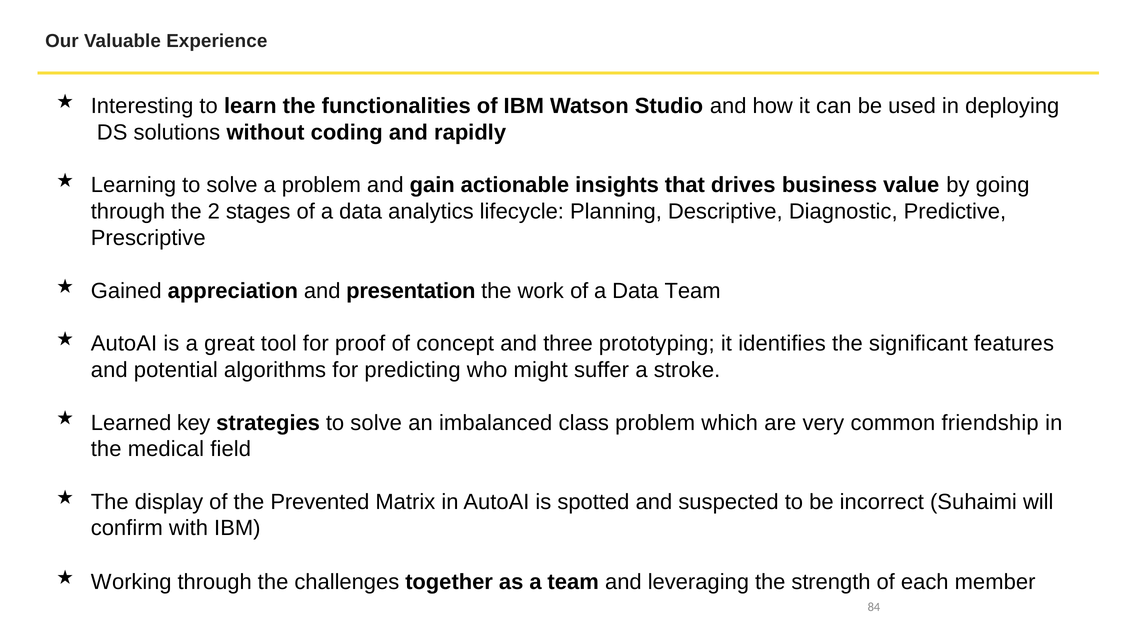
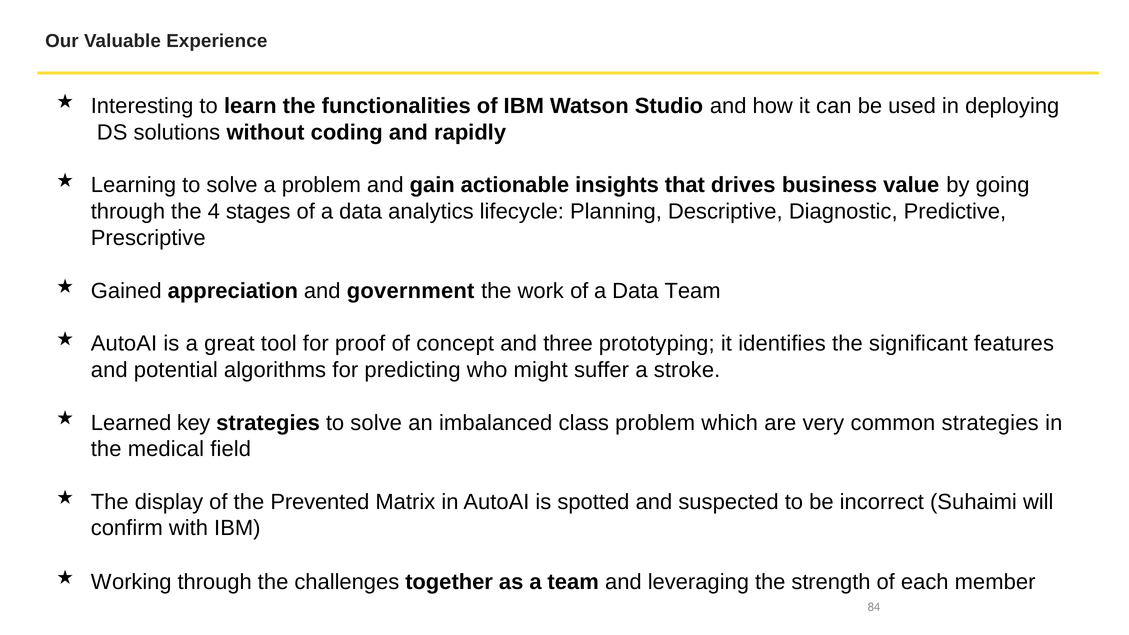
2: 2 -> 4
presentation: presentation -> government
common friendship: friendship -> strategies
